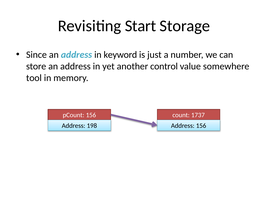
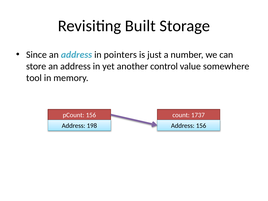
Start: Start -> Built
keyword: keyword -> pointers
